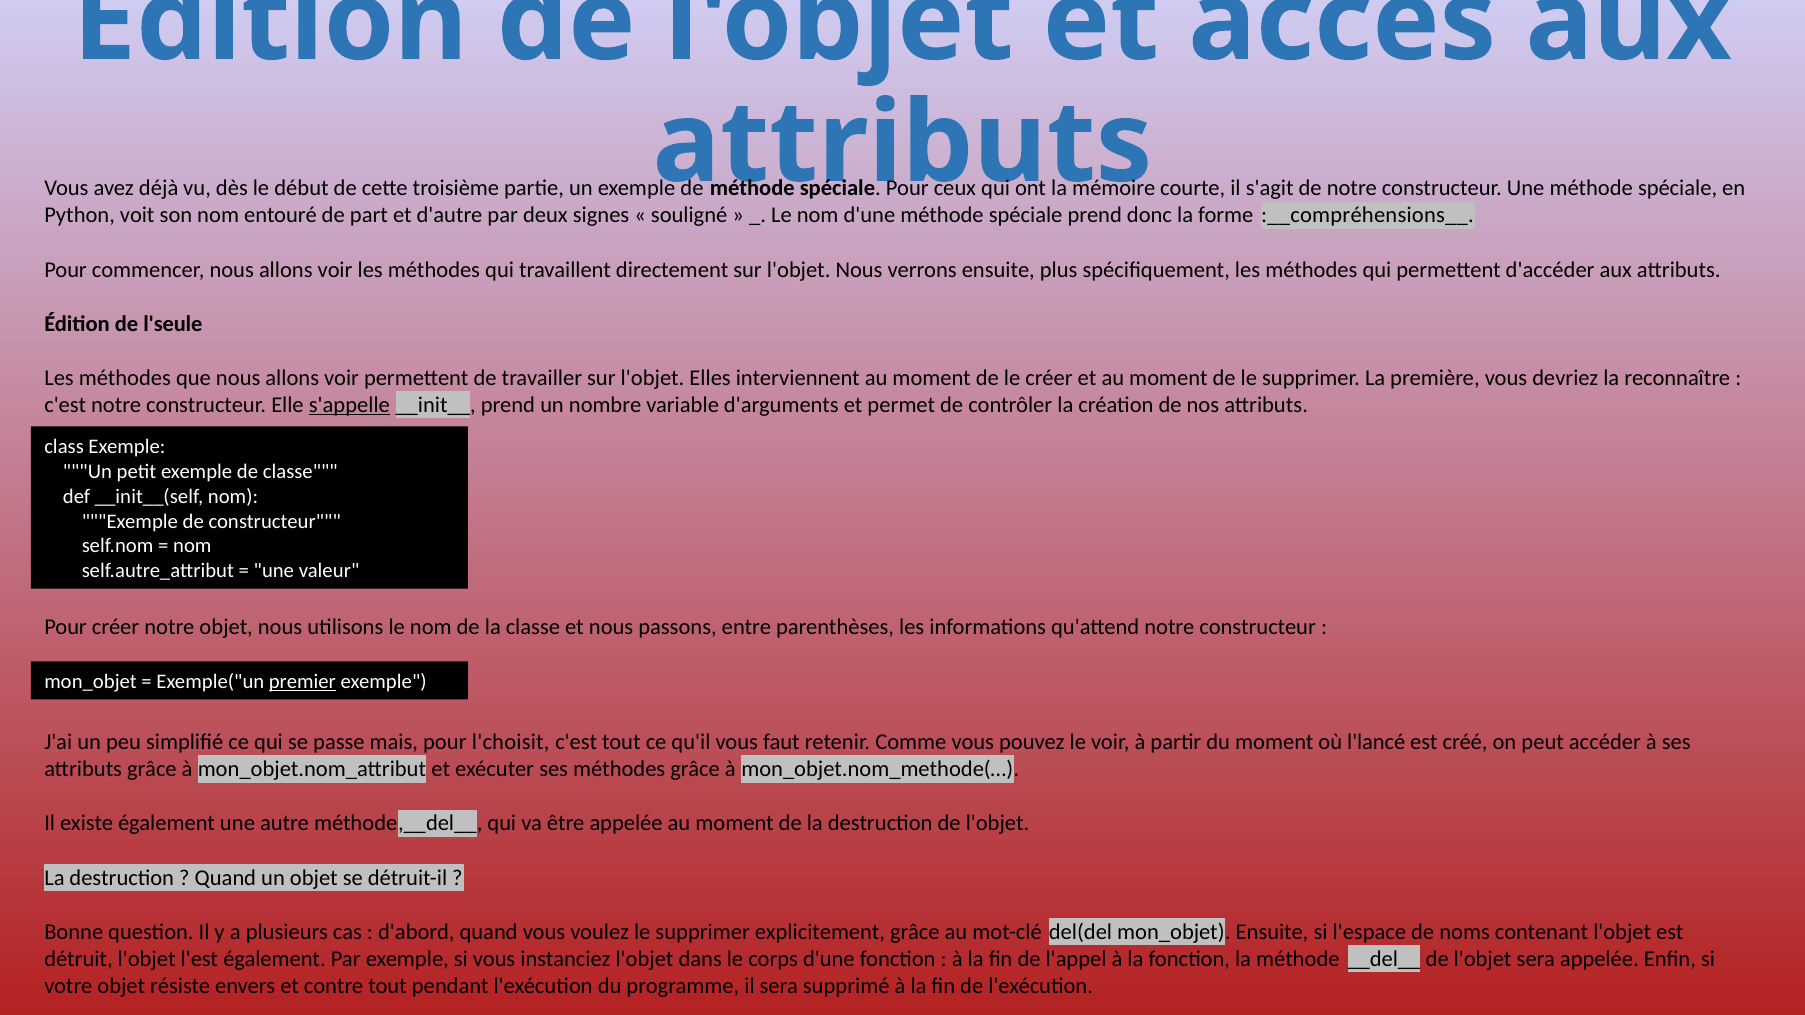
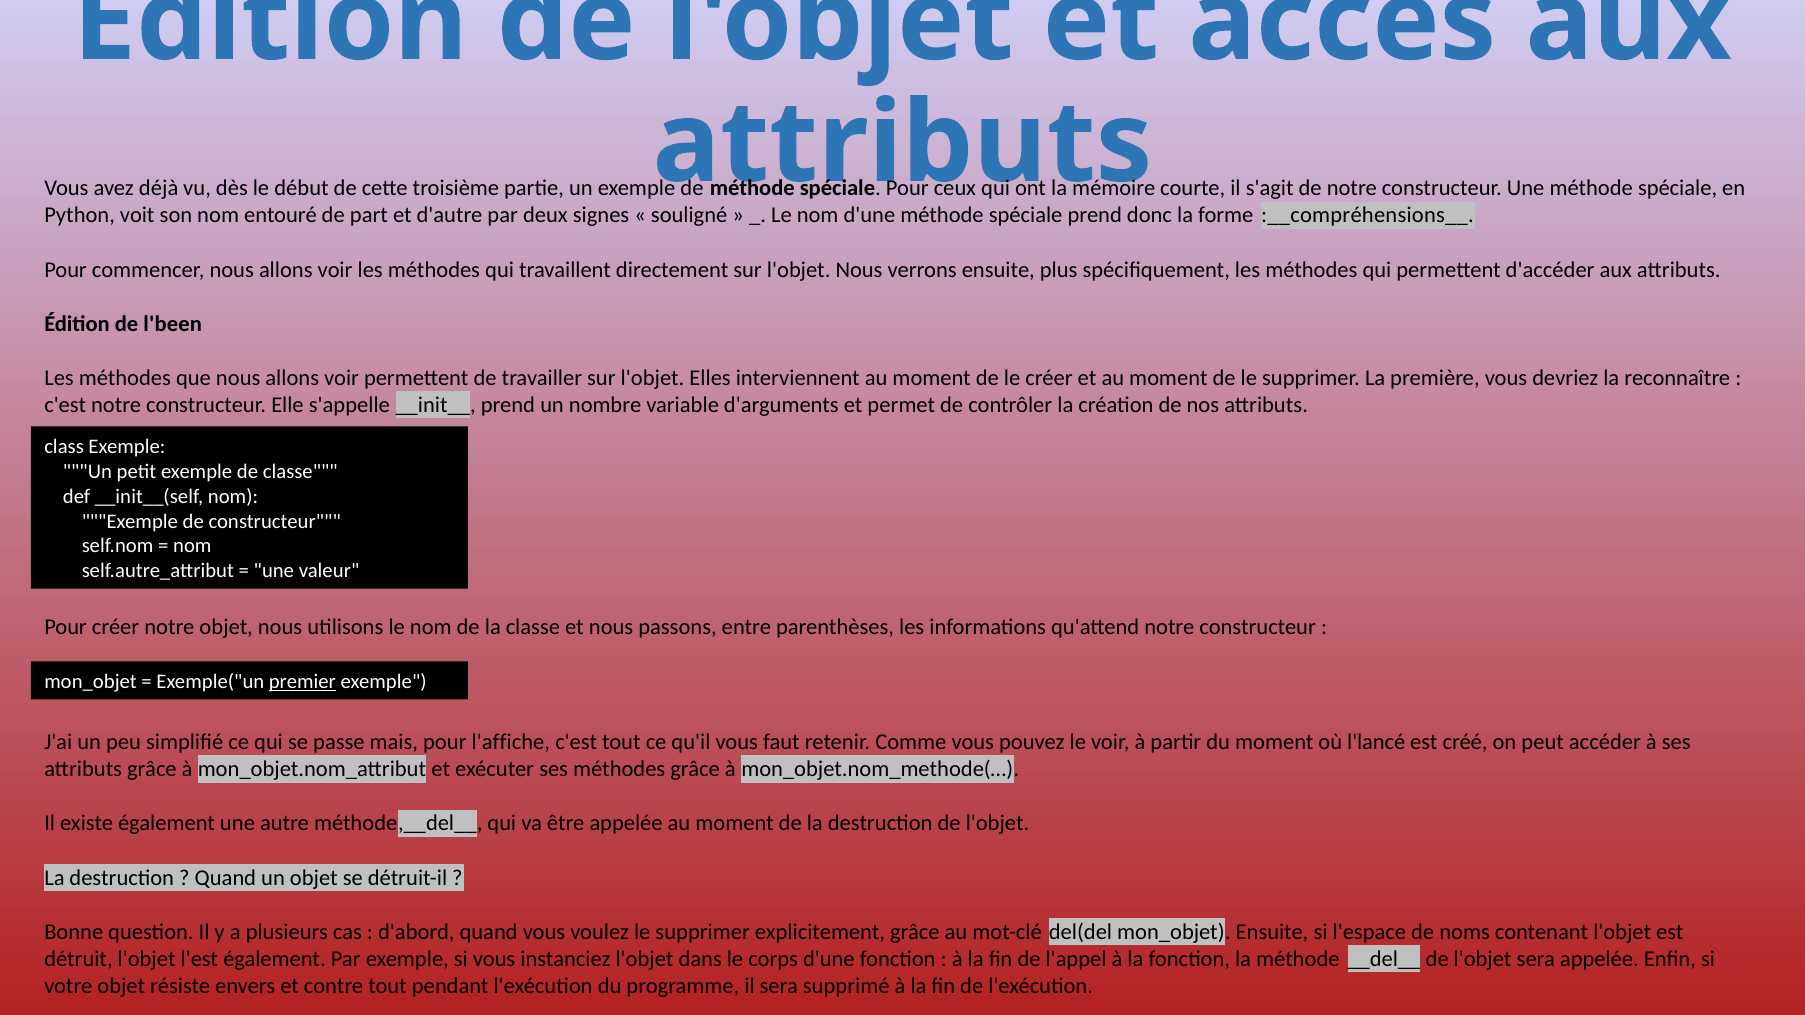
l'seule: l'seule -> l'been
s'appelle underline: present -> none
l'choisit: l'choisit -> l'affiche
